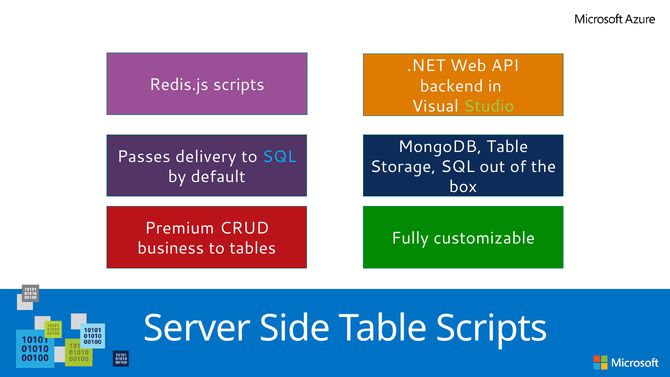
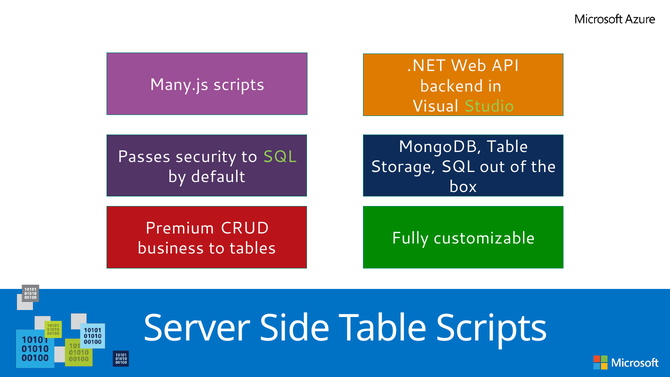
Redis.js: Redis.js -> Many.js
delivery: delivery -> security
SQL at (279, 156) colour: light blue -> light green
